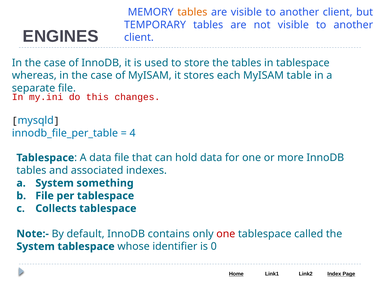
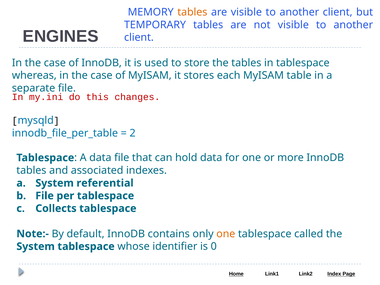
4: 4 -> 2
something: something -> referential
one at (226, 234) colour: red -> orange
